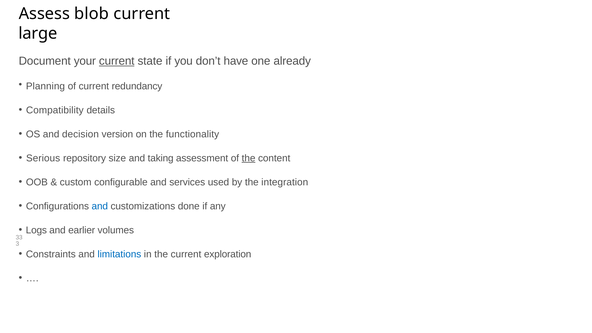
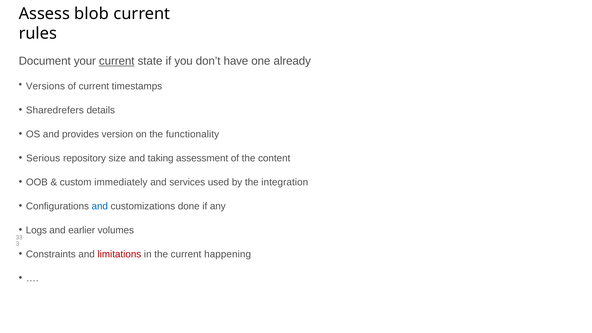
large: large -> rules
Planning: Planning -> Versions
redundancy: redundancy -> timestamps
Compatibility: Compatibility -> Sharedrefers
decision: decision -> provides
the at (249, 158) underline: present -> none
configurable: configurable -> immediately
limitations colour: blue -> red
exploration: exploration -> happening
